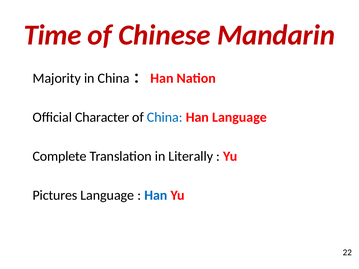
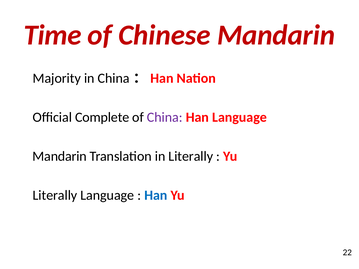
Character: Character -> Complete
China colour: blue -> purple
Complete at (60, 156): Complete -> Mandarin
Pictures at (55, 195): Pictures -> Literally
